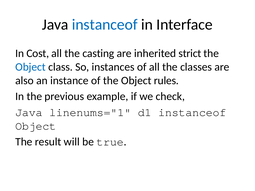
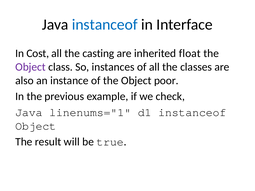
strict: strict -> float
Object at (30, 67) colour: blue -> purple
rules: rules -> poor
